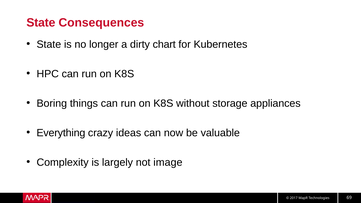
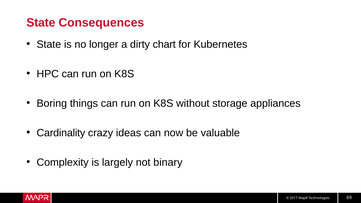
Everything: Everything -> Cardinality
image: image -> binary
